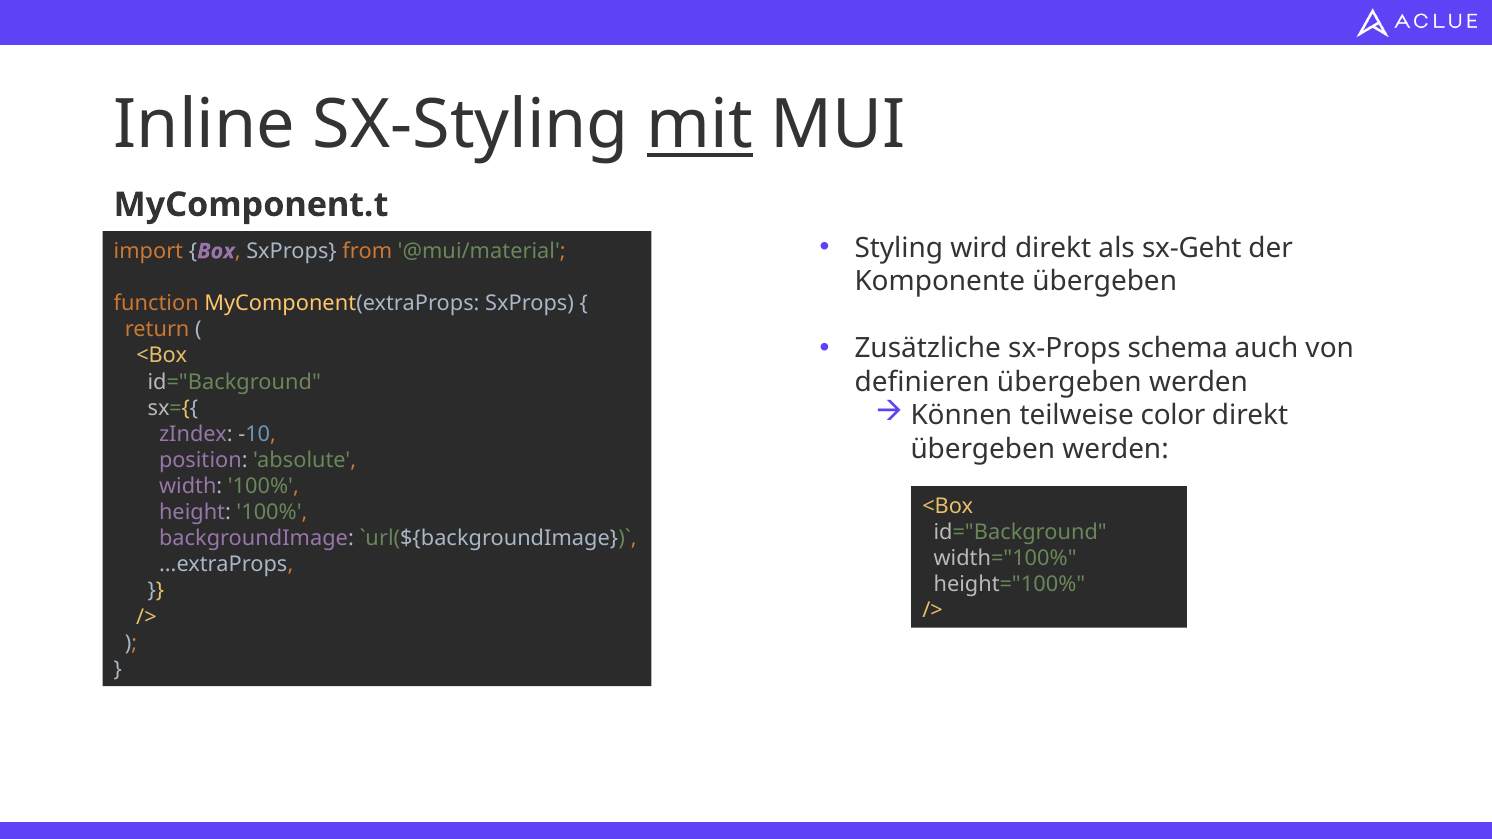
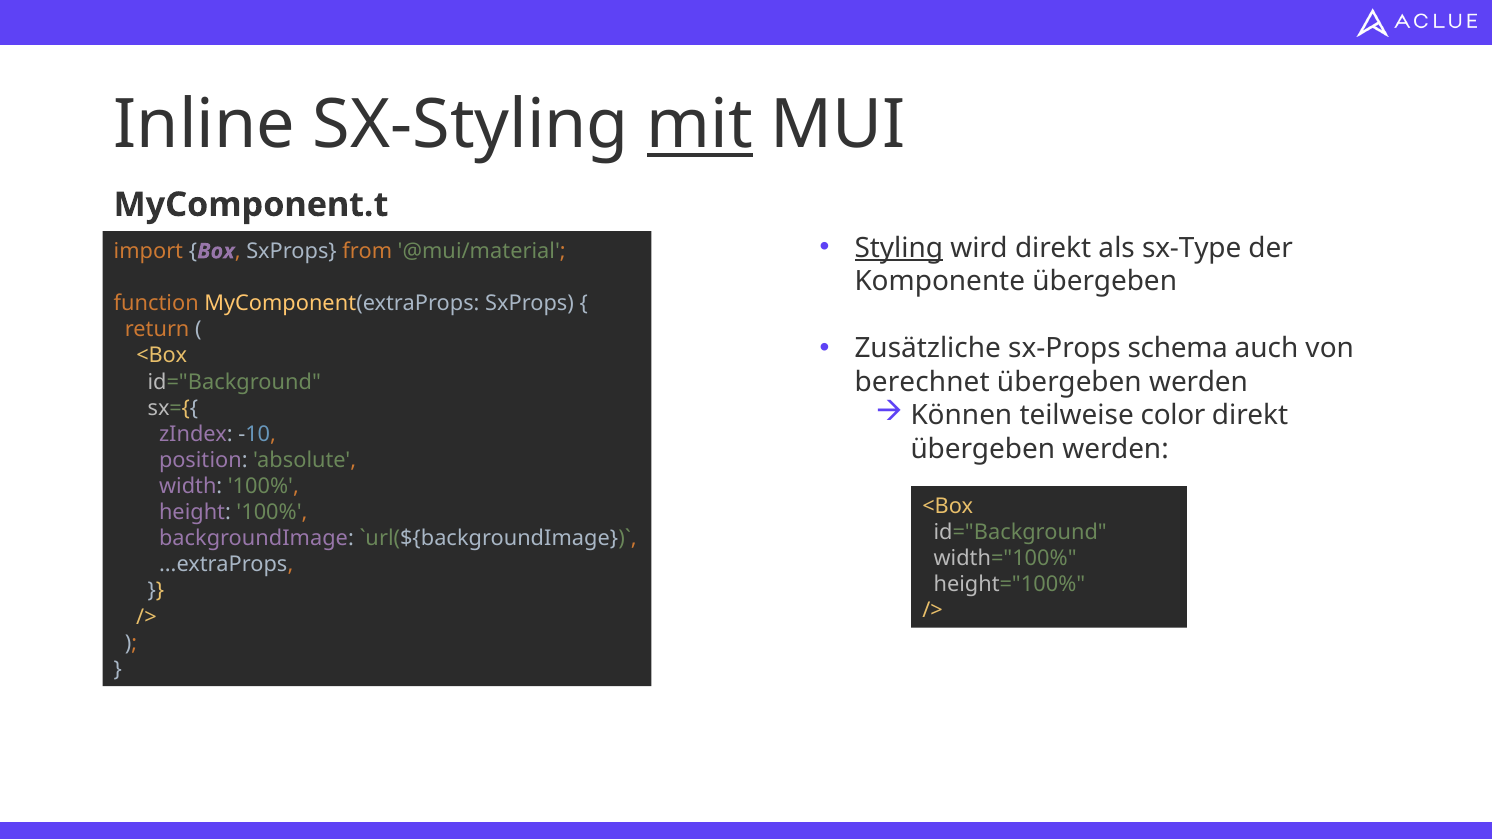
Styling underline: none -> present
sx-Geht: sx-Geht -> sx-Type
definieren: definieren -> berechnet
